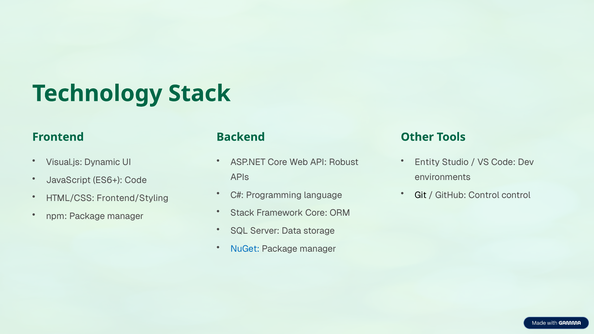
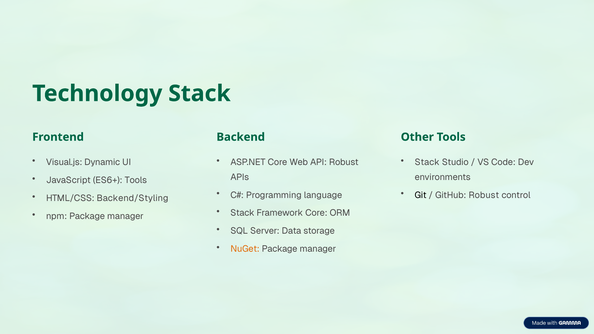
Entity at (427, 162): Entity -> Stack
ES6+ Code: Code -> Tools
GitHub Control: Control -> Robust
Frontend/Styling: Frontend/Styling -> Backend/Styling
NuGet colour: blue -> orange
